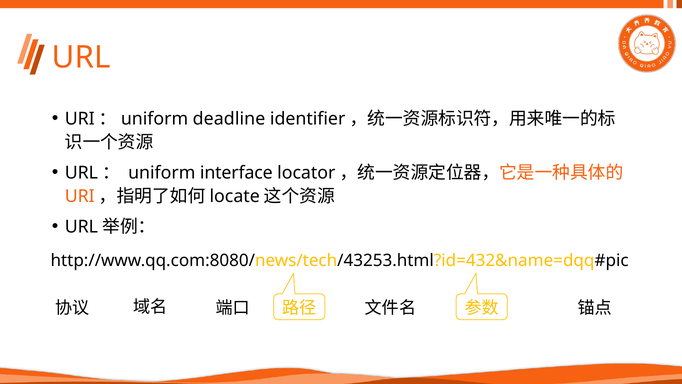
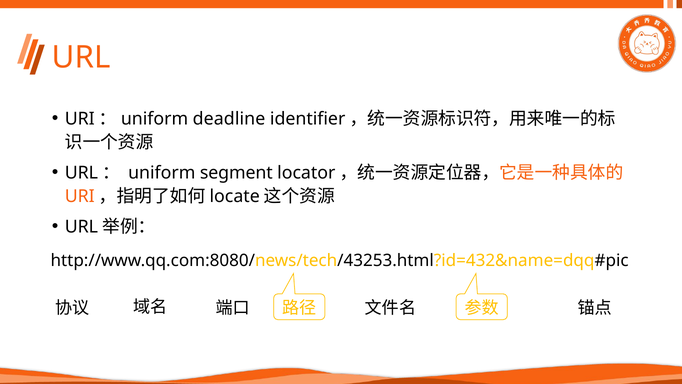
interface: interface -> segment
